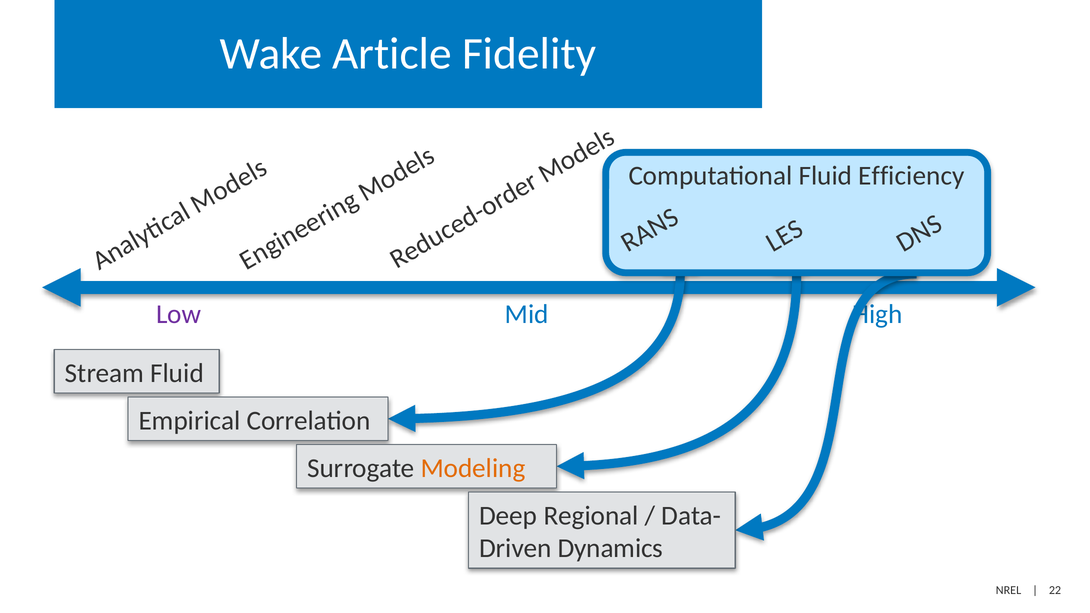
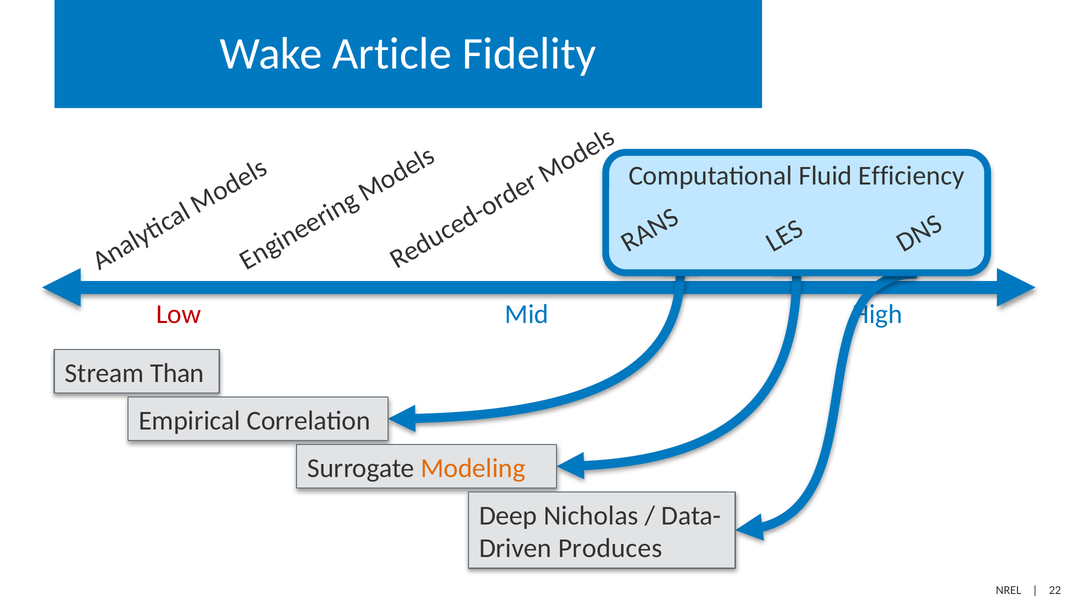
Low colour: purple -> red
Stream Fluid: Fluid -> Than
Regional: Regional -> Nicholas
Dynamics: Dynamics -> Produces
